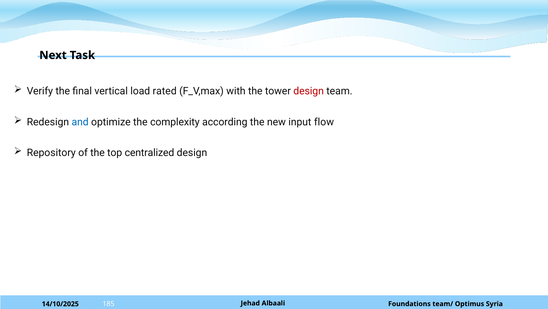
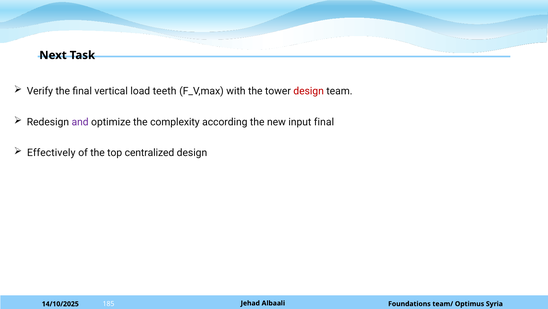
rated: rated -> teeth
and colour: blue -> purple
input flow: flow -> final
Repository: Repository -> Effectively
